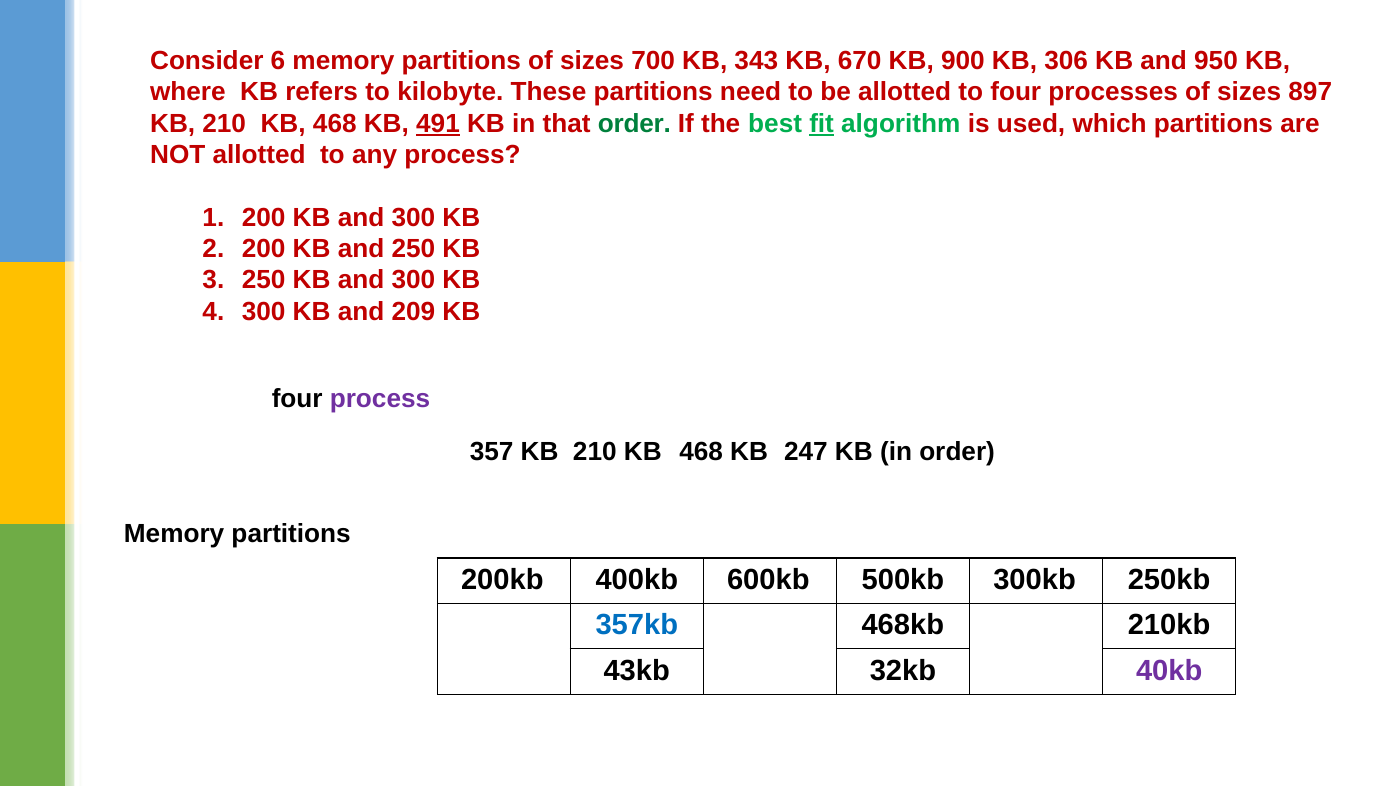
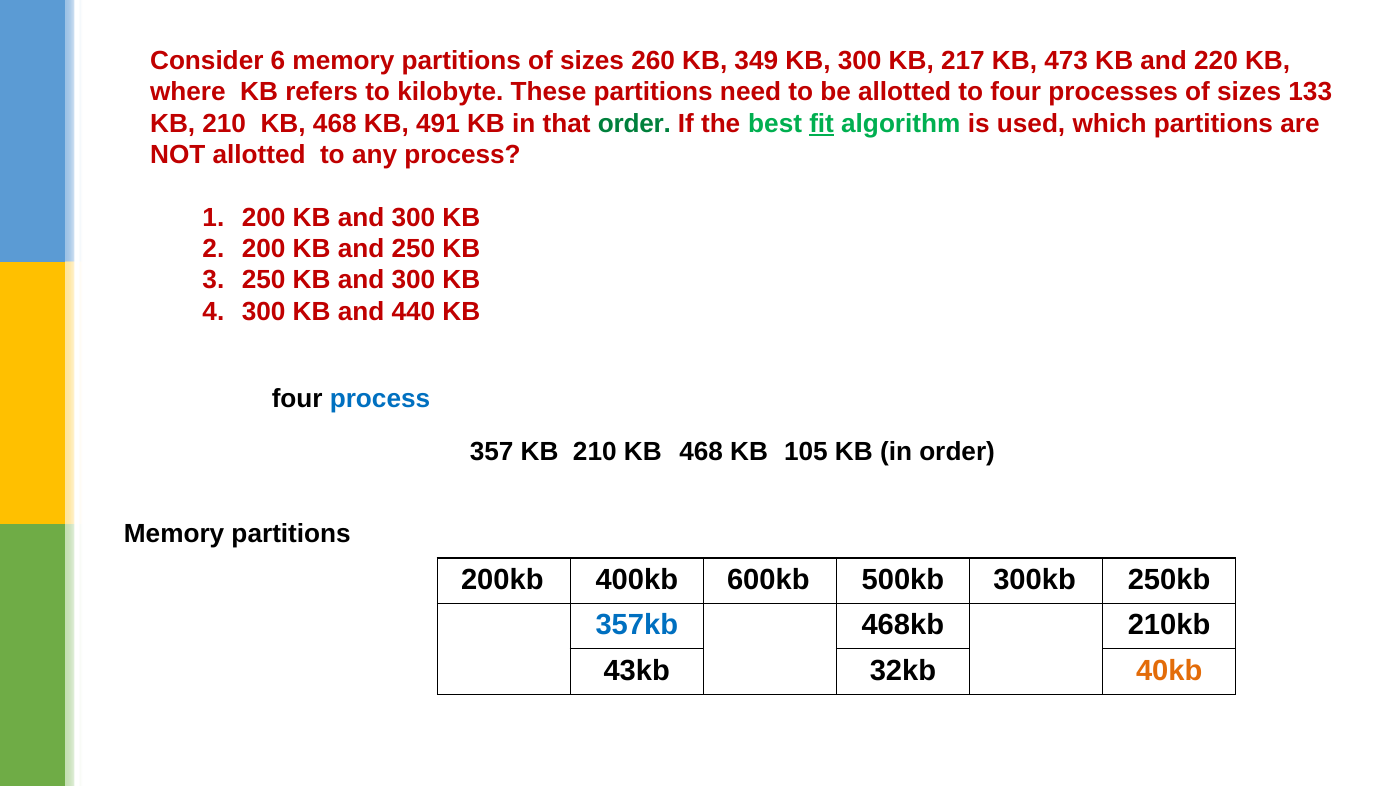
700: 700 -> 260
343: 343 -> 349
KB 670: 670 -> 300
900: 900 -> 217
306: 306 -> 473
950: 950 -> 220
897: 897 -> 133
491 underline: present -> none
209: 209 -> 440
process at (380, 398) colour: purple -> blue
247: 247 -> 105
40kb colour: purple -> orange
